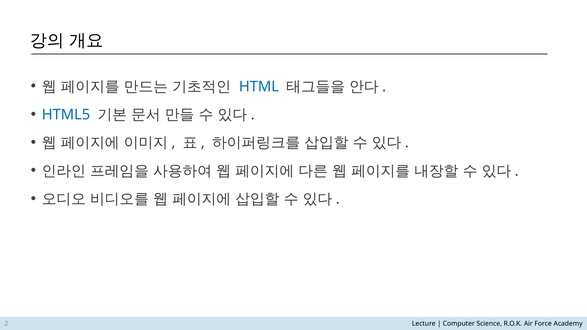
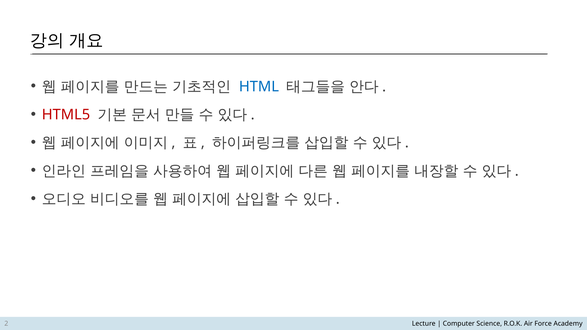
HTML5 colour: blue -> red
